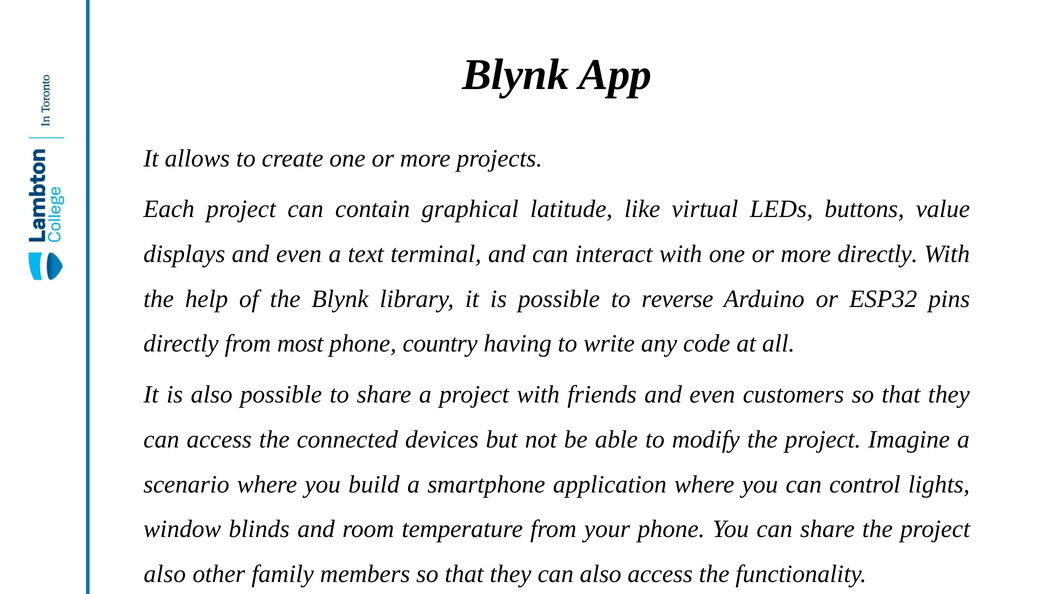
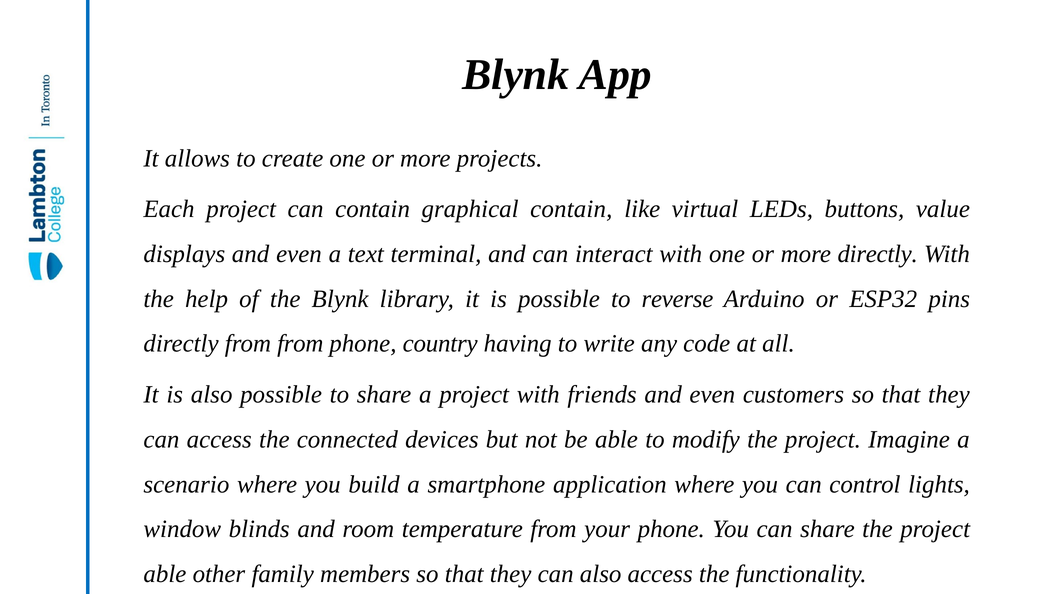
graphical latitude: latitude -> contain
from most: most -> from
also at (165, 574): also -> able
